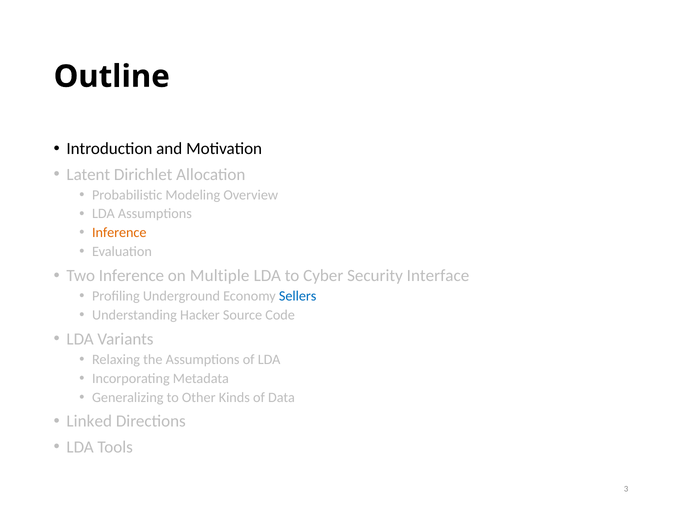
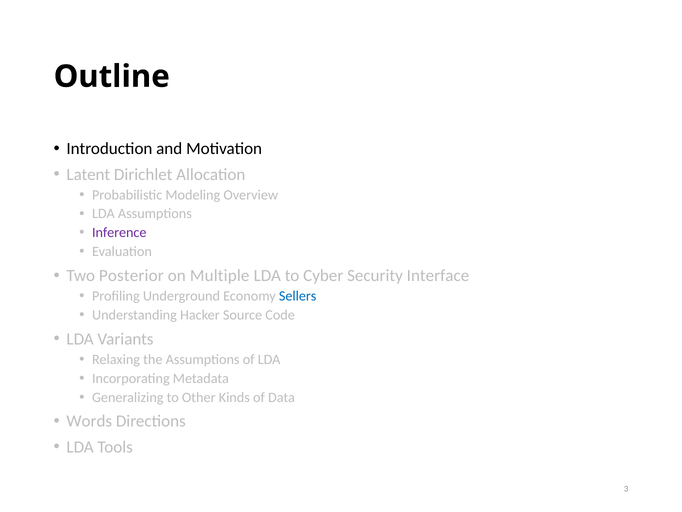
Inference at (119, 232) colour: orange -> purple
Two Inference: Inference -> Posterior
Linked: Linked -> Words
